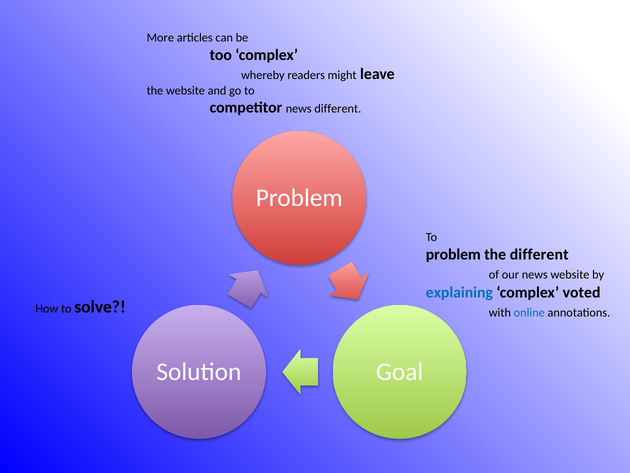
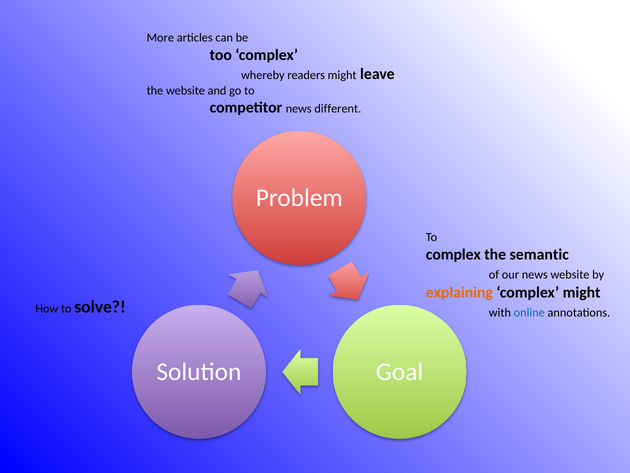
problem at (453, 254): problem -> complex
the different: different -> semantic
explaining colour: blue -> orange
complex voted: voted -> might
